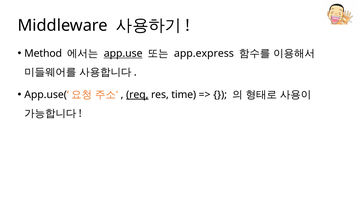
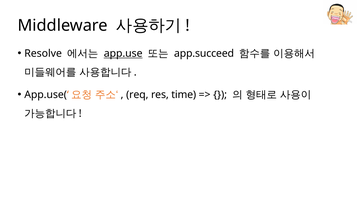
Method: Method -> Resolve
app.express: app.express -> app.succeed
req underline: present -> none
